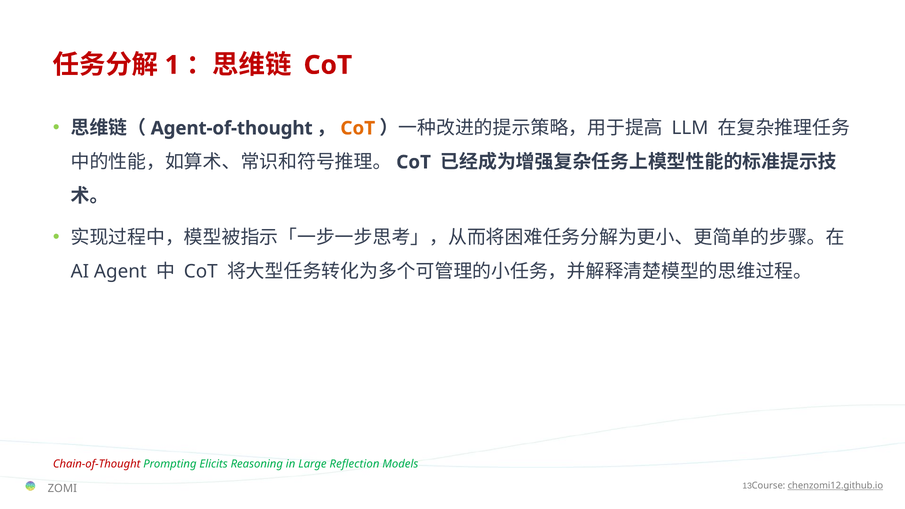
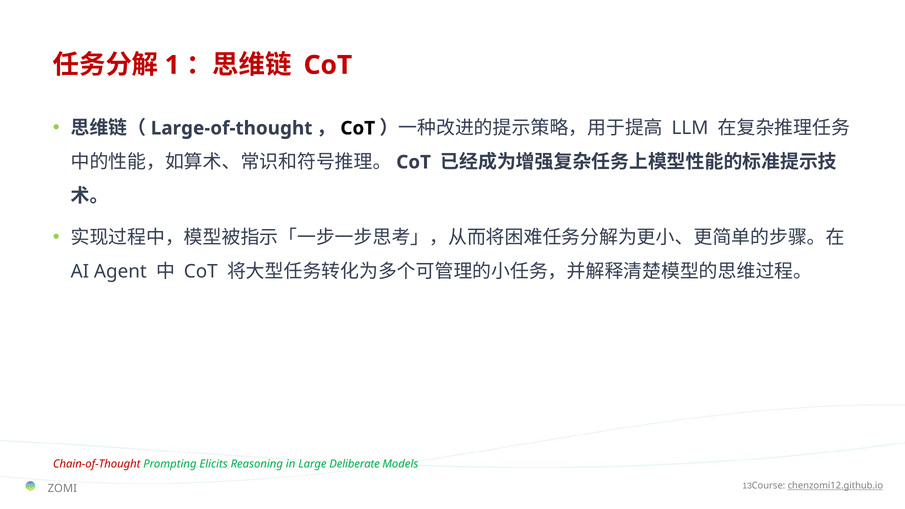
Agent-of-thought: Agent-of-thought -> Large-of-thought
CoT at (358, 128) colour: orange -> black
Reflection: Reflection -> Deliberate
